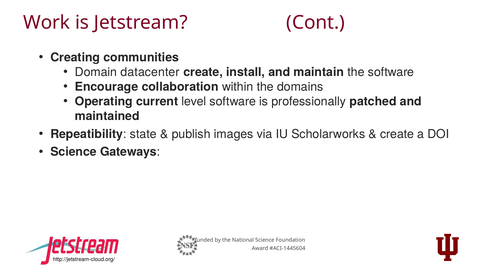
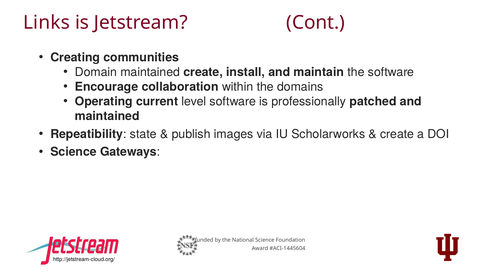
Work: Work -> Links
Domain datacenter: datacenter -> maintained
